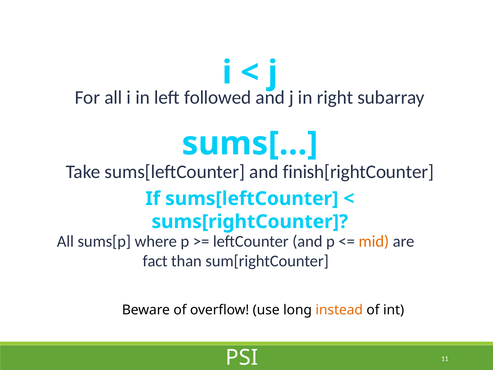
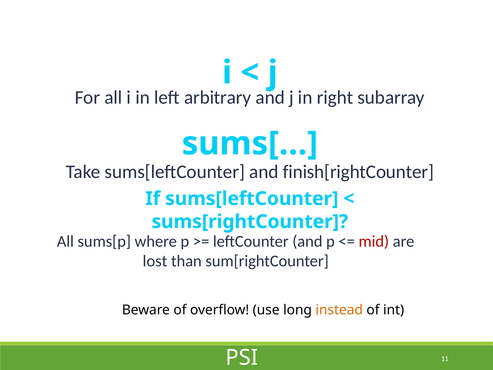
followed: followed -> arbitrary
mid colour: orange -> red
fact: fact -> lost
